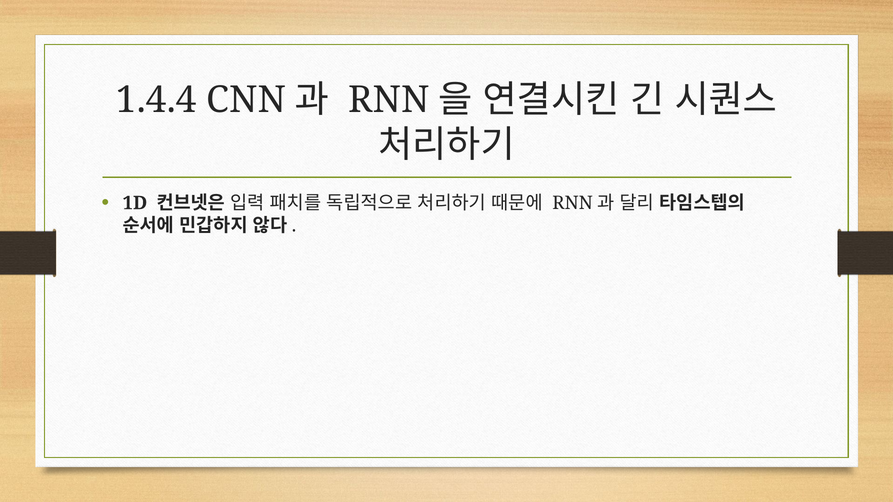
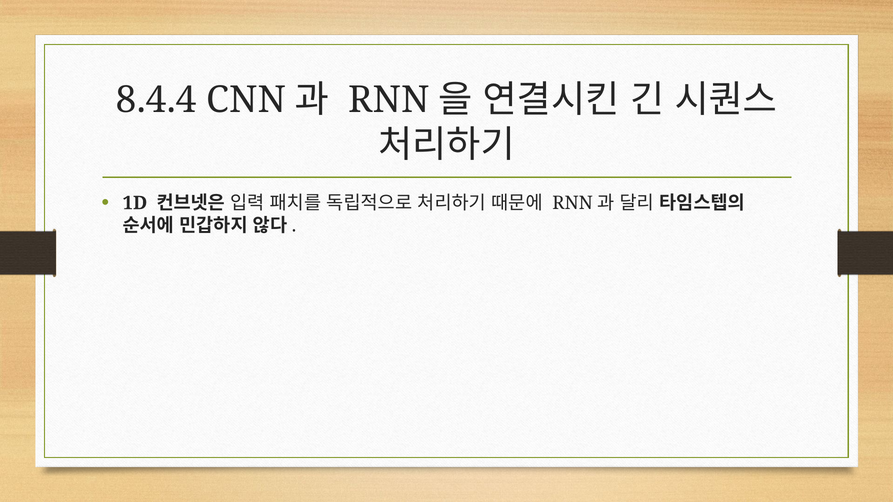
1.4.4: 1.4.4 -> 8.4.4
